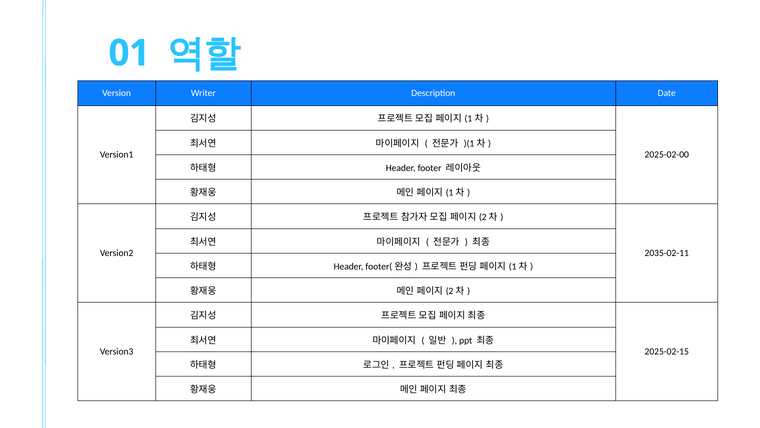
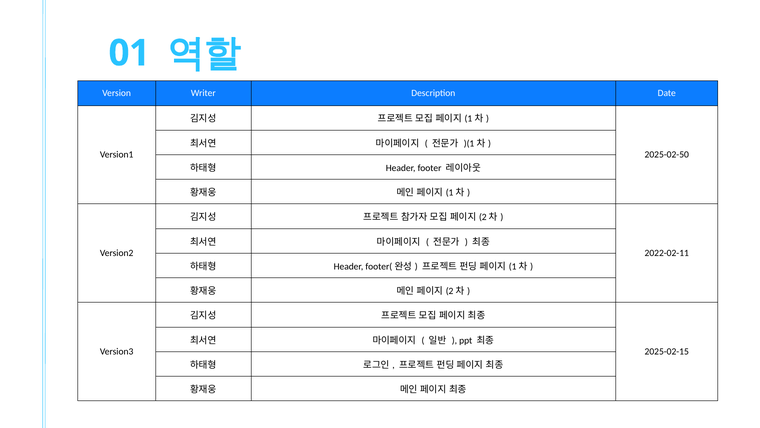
2025-02-00: 2025-02-00 -> 2025-02-50
2035-02-11: 2035-02-11 -> 2022-02-11
